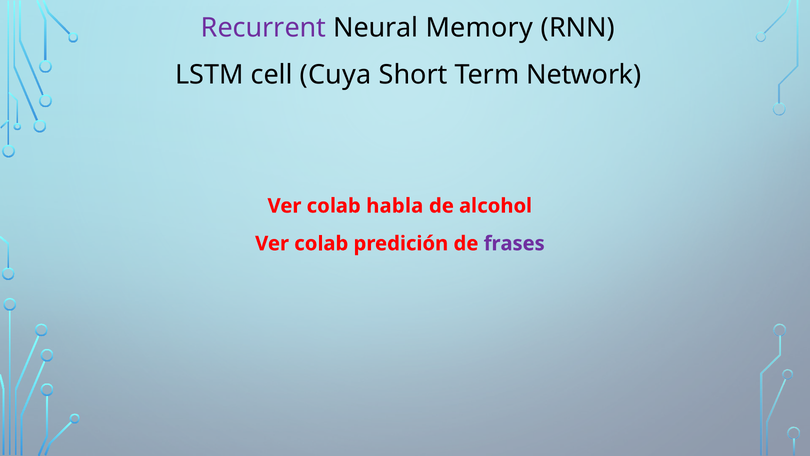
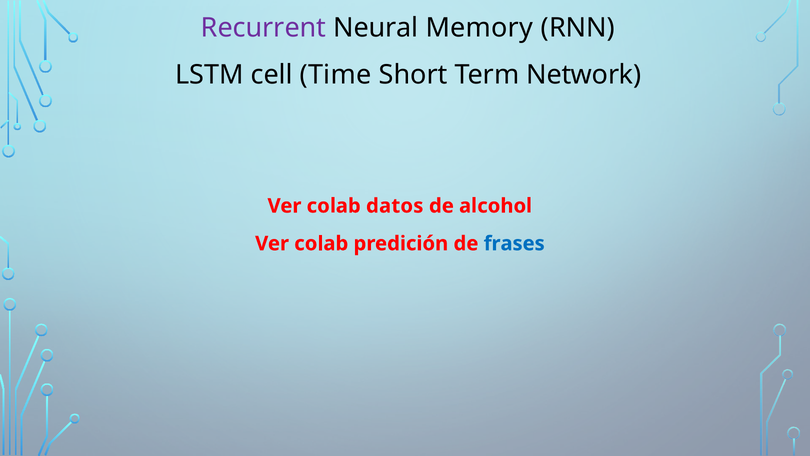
Cuya: Cuya -> Time
habla: habla -> datos
frases colour: purple -> blue
